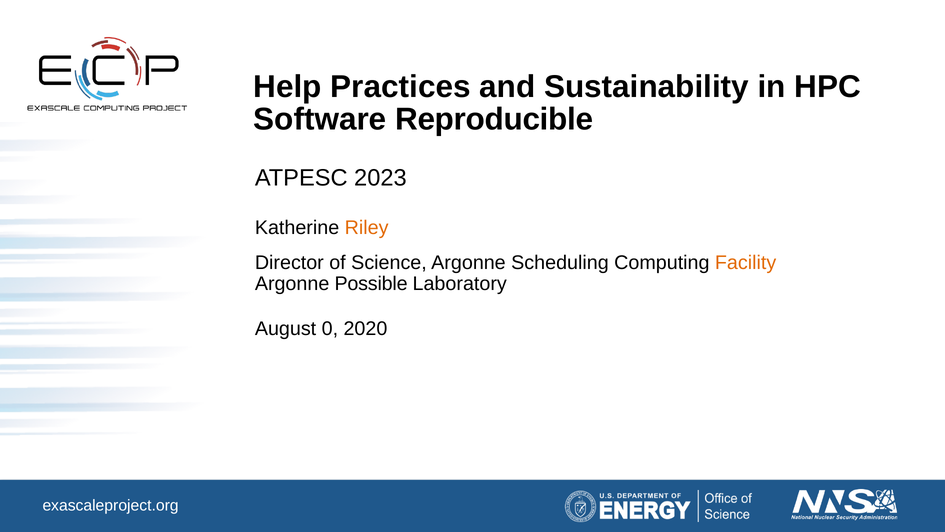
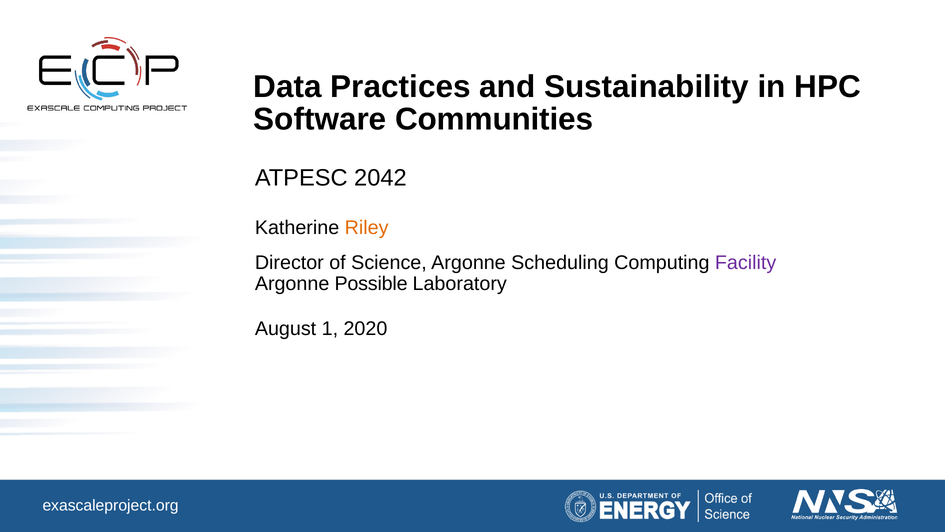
Help: Help -> Data
Reproducible: Reproducible -> Communities
2023: 2023 -> 2042
Facility colour: orange -> purple
0: 0 -> 1
